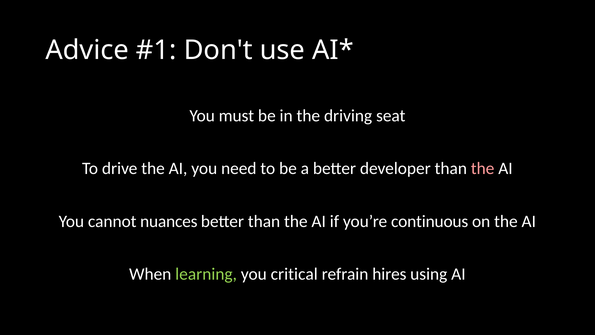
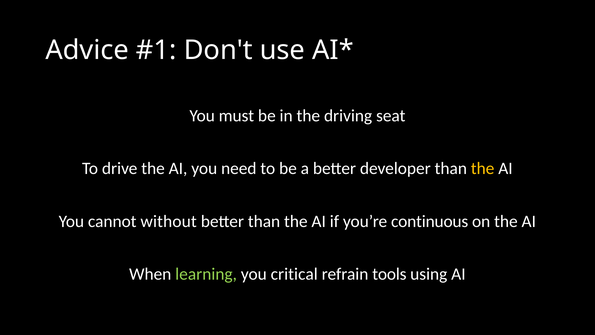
the at (483, 168) colour: pink -> yellow
nuances: nuances -> without
hires: hires -> tools
